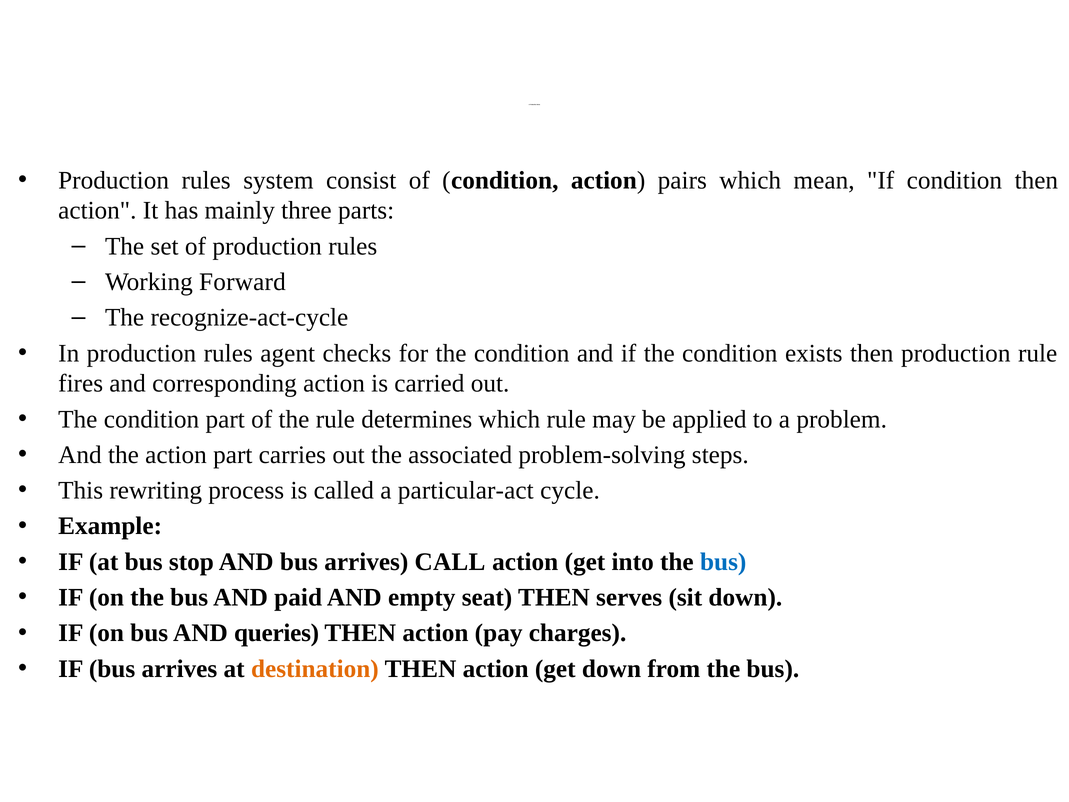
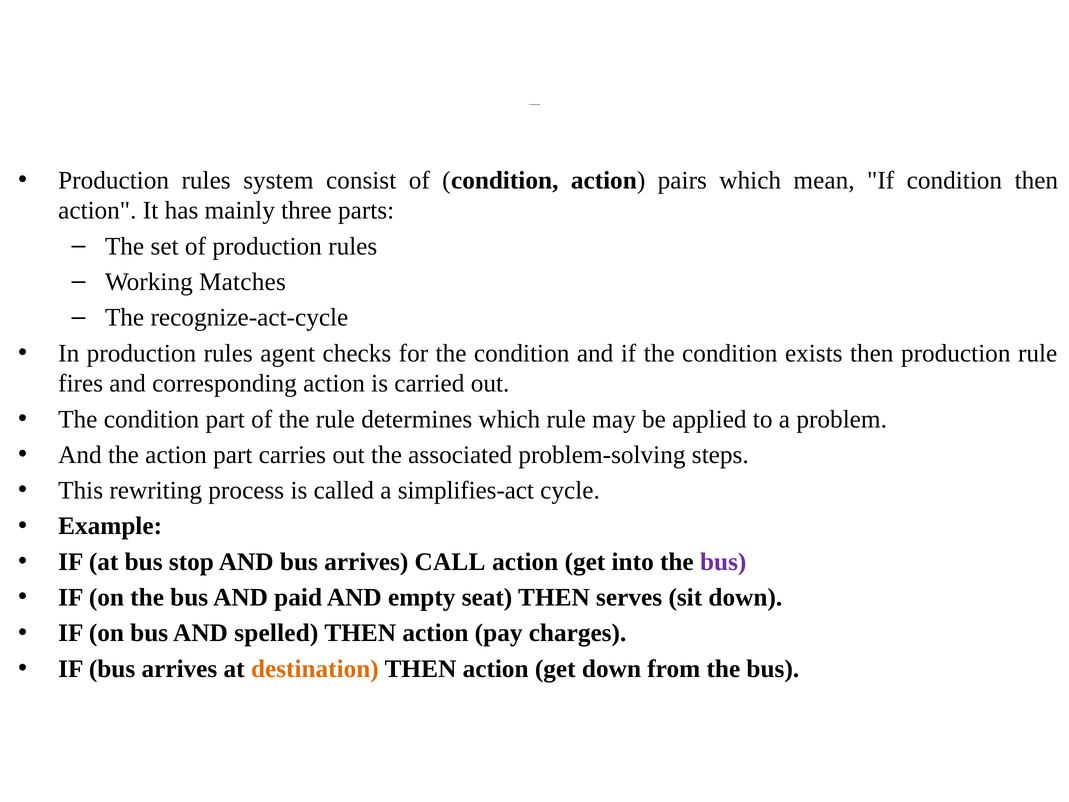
Forward: Forward -> Matches
particular-act: particular-act -> simplifies-act
bus at (723, 562) colour: blue -> purple
queries: queries -> spelled
